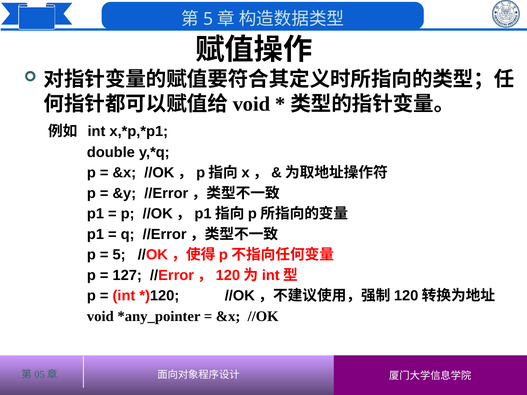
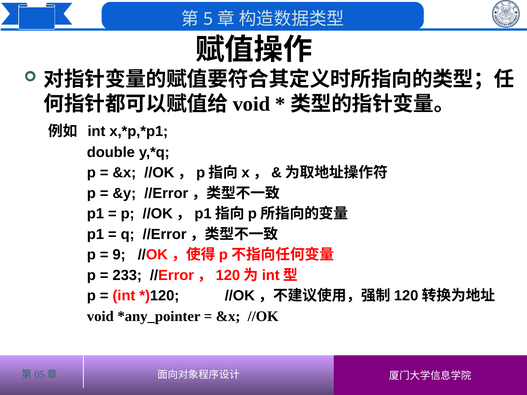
5 at (119, 255): 5 -> 9
127: 127 -> 233
